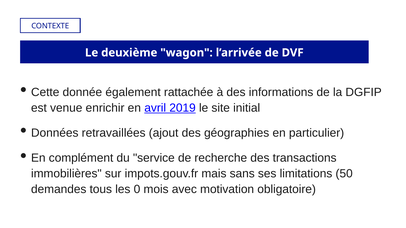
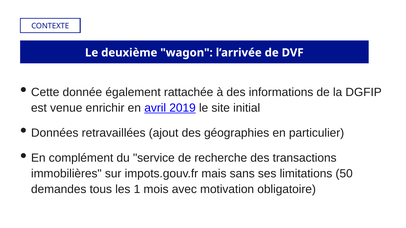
0: 0 -> 1
